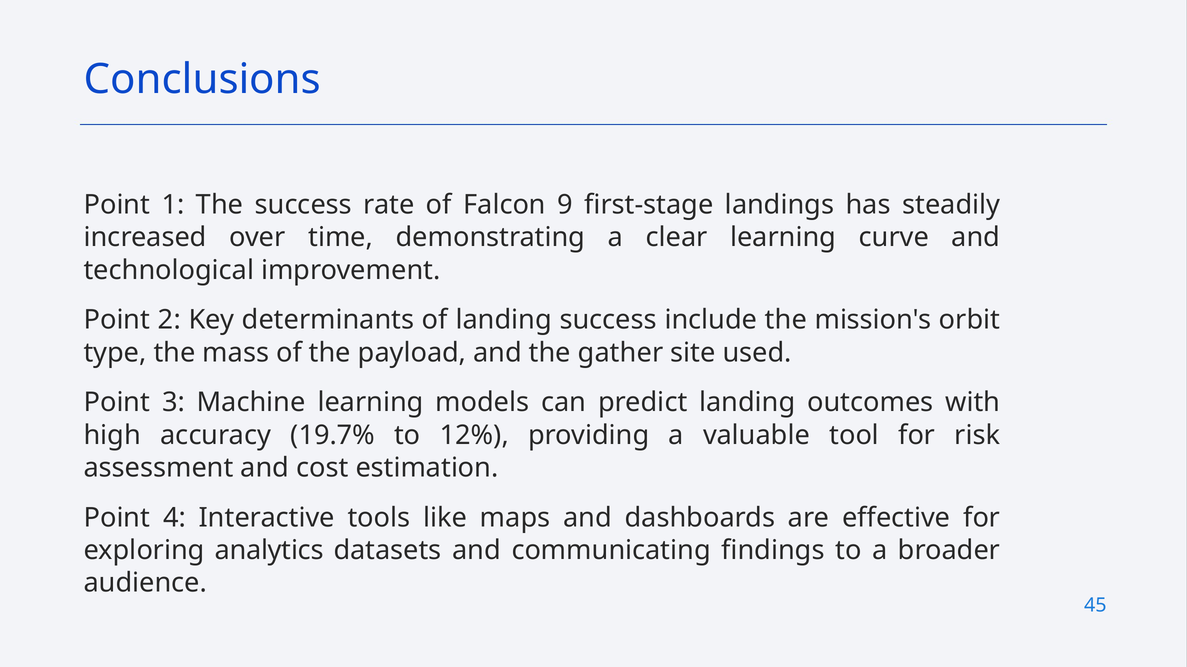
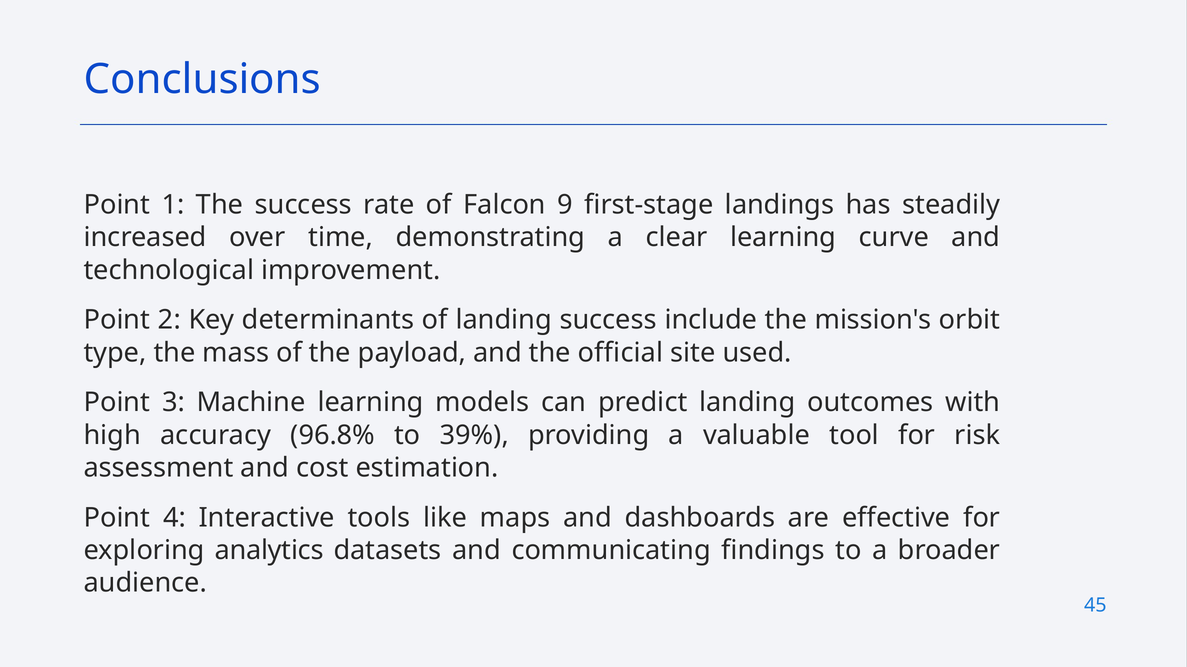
gather: gather -> official
19.7%: 19.7% -> 96.8%
12%: 12% -> 39%
